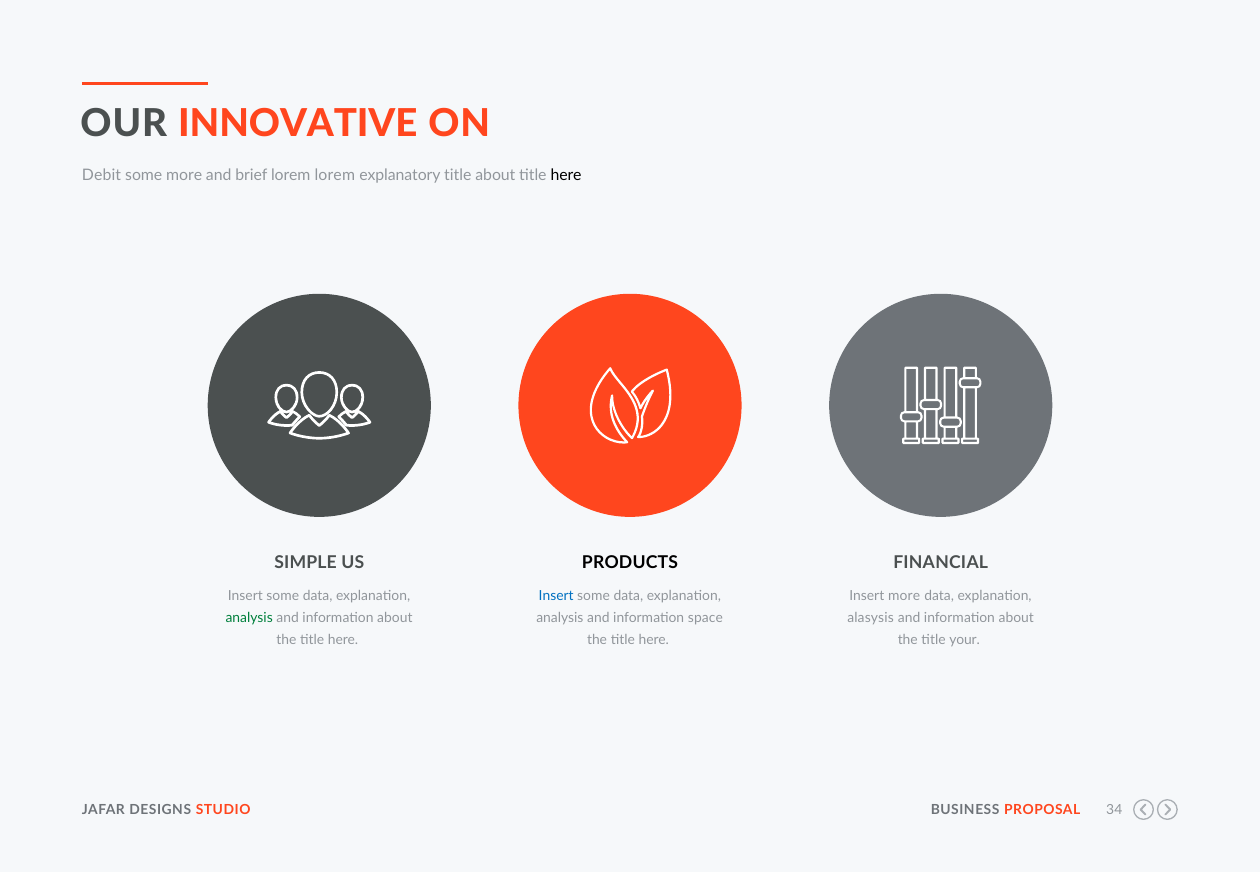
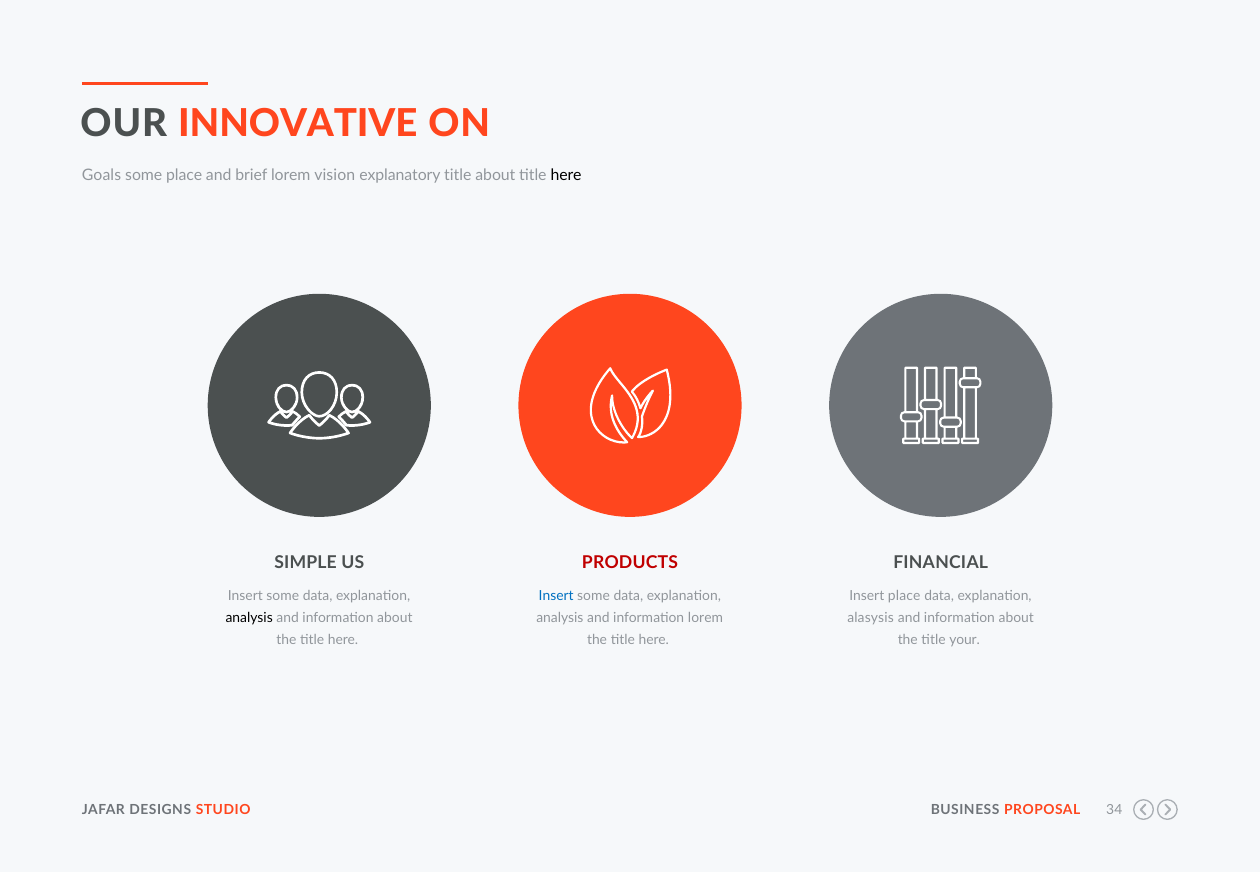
Debit: Debit -> Goals
some more: more -> place
lorem lorem: lorem -> vision
PRODUCTS colour: black -> red
Insert more: more -> place
analysis at (249, 618) colour: green -> black
information space: space -> lorem
